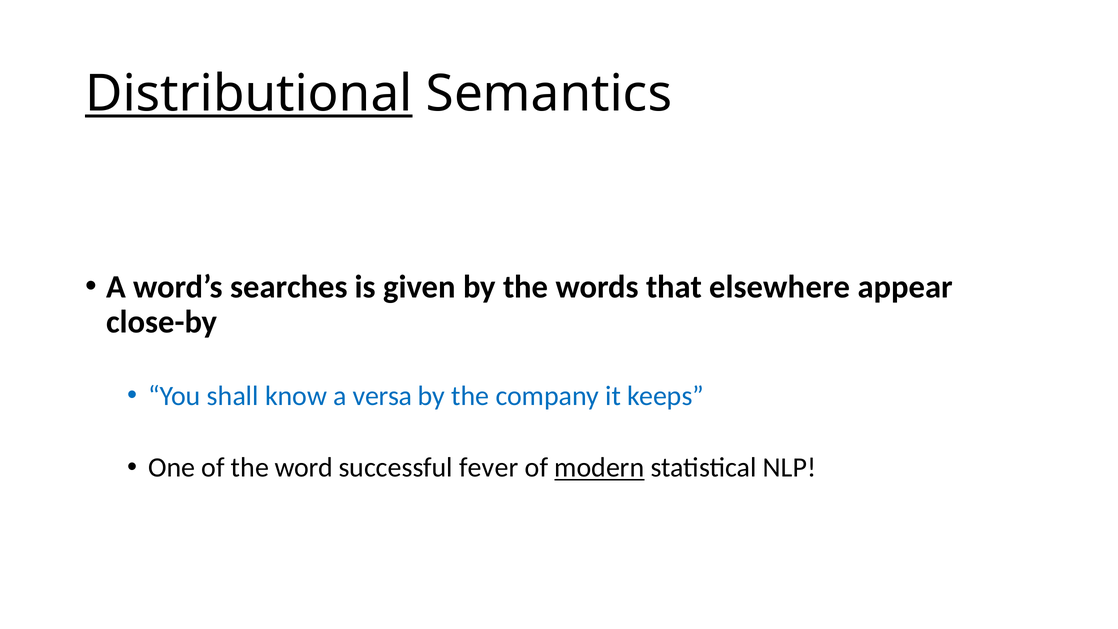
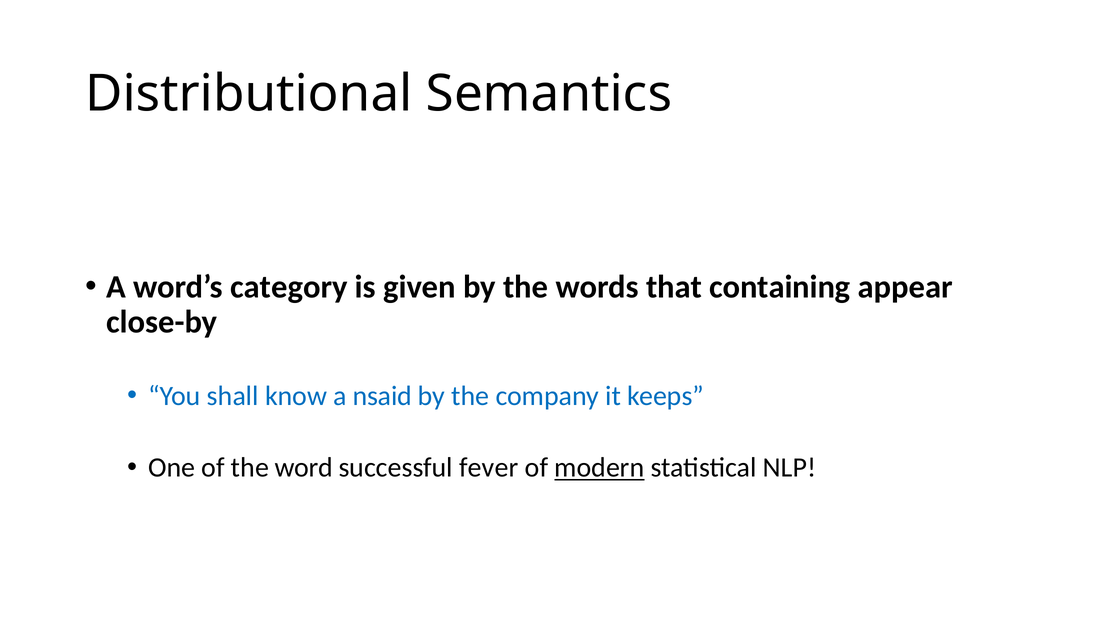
Distributional underline: present -> none
searches: searches -> category
elsewhere: elsewhere -> containing
versa: versa -> nsaid
